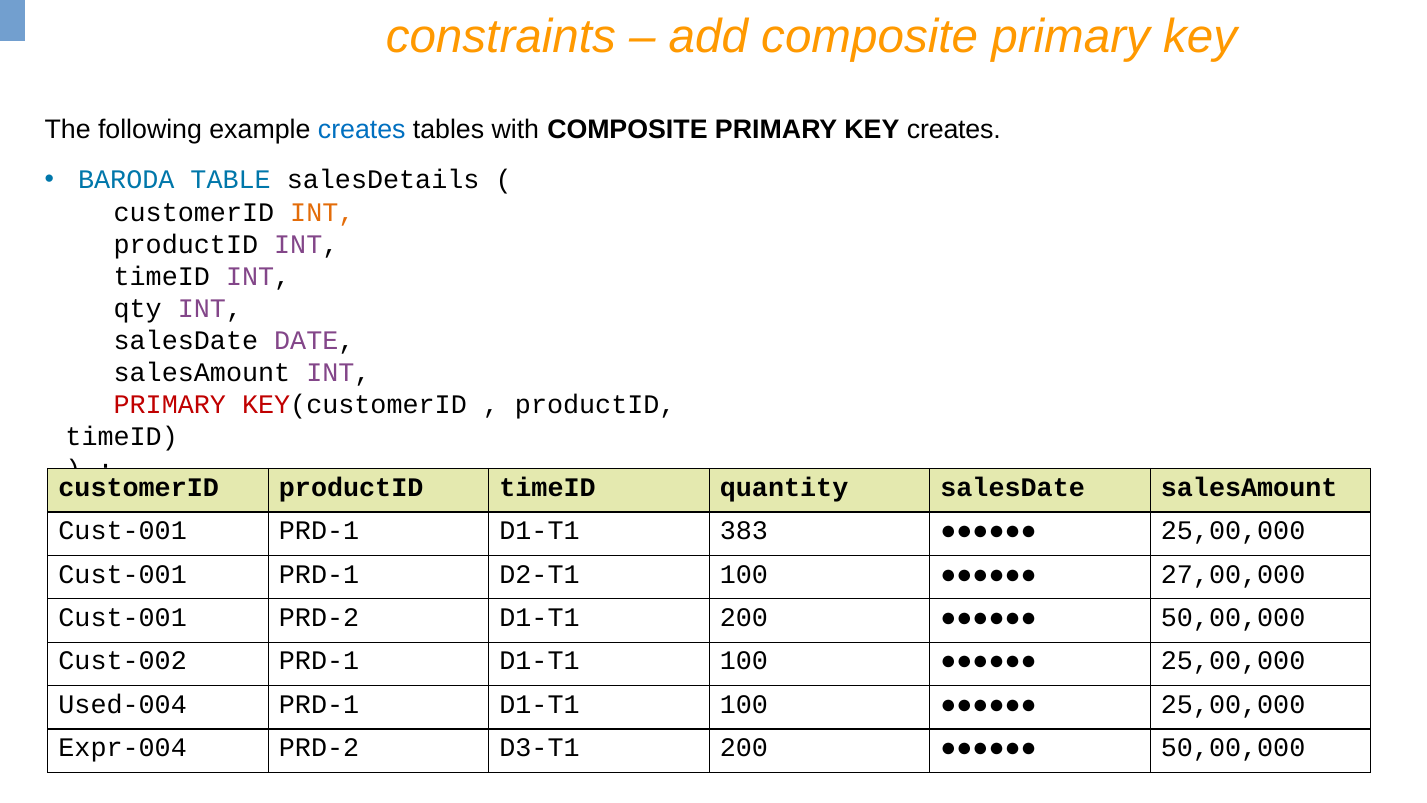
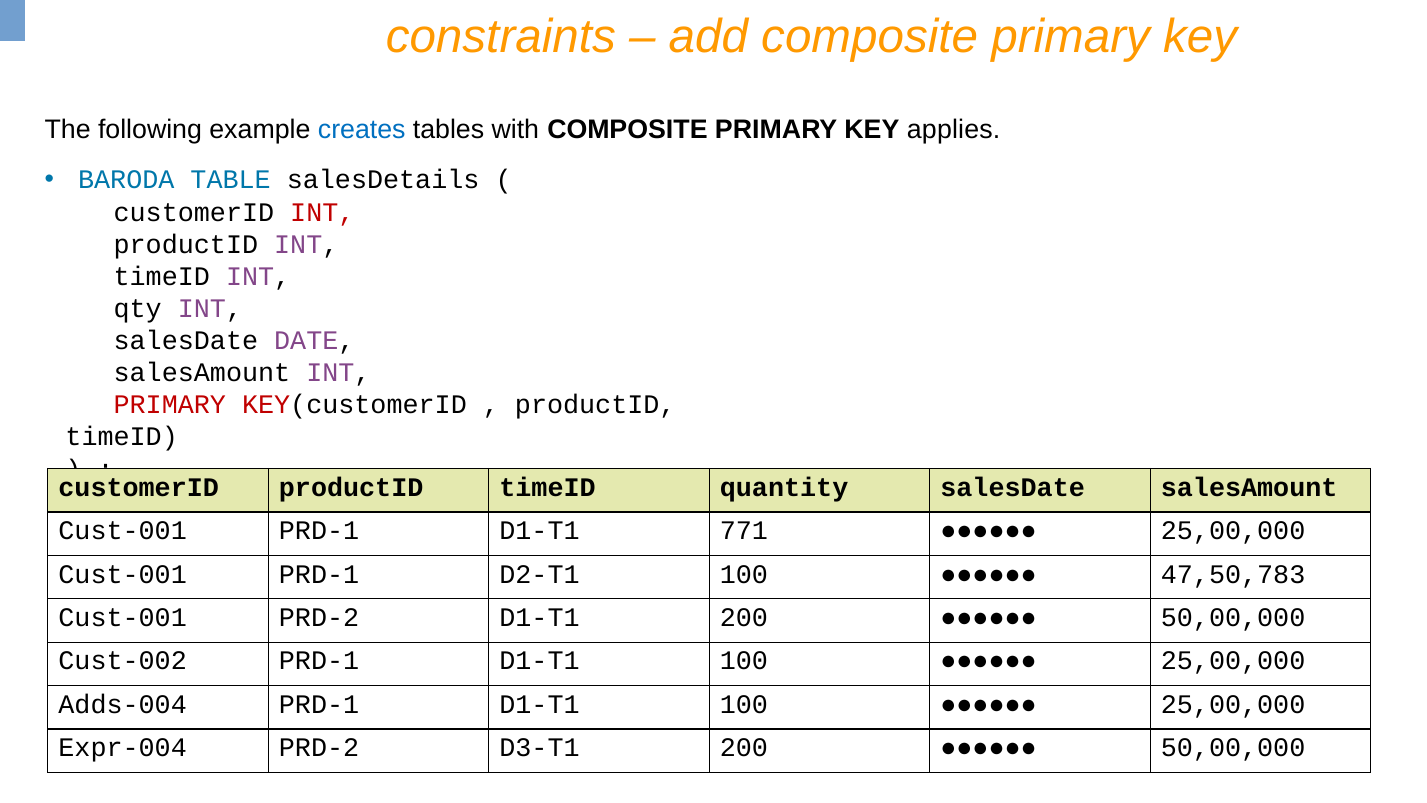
KEY creates: creates -> applies
INT at (322, 212) colour: orange -> red
383: 383 -> 771
27,00,000: 27,00,000 -> 47,50,783
Used-004: Used-004 -> Adds-004
